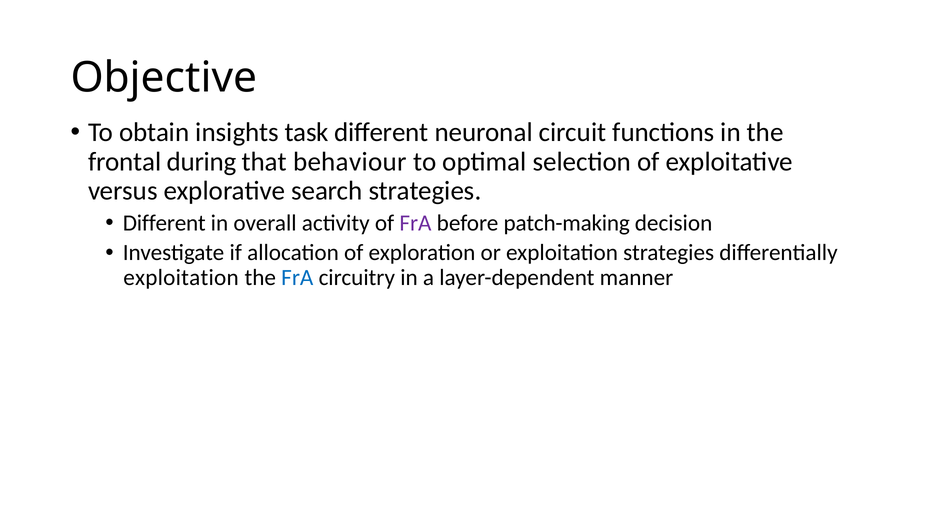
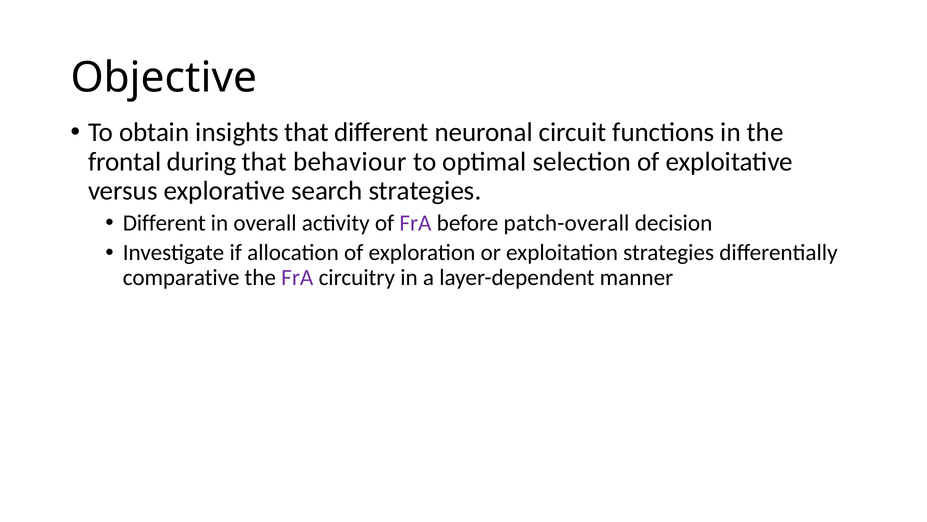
insights task: task -> that
patch-making: patch-making -> patch-overall
exploitation at (181, 278): exploitation -> comparative
FrA at (297, 278) colour: blue -> purple
